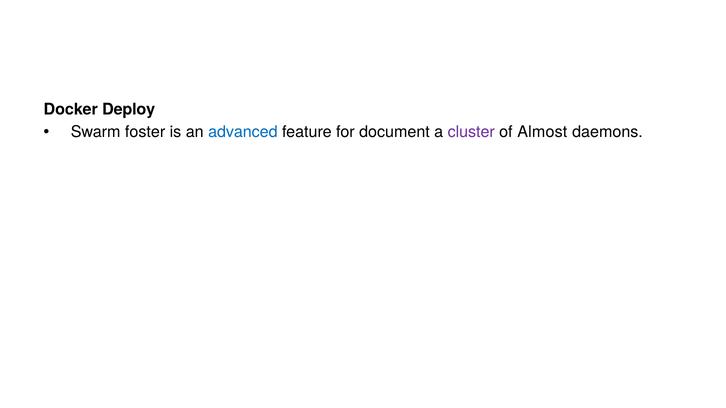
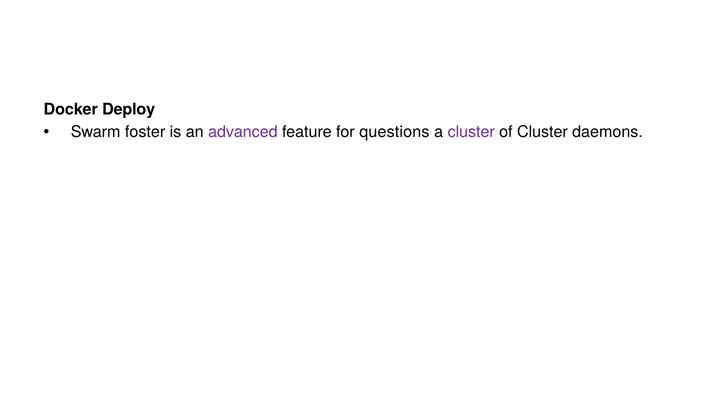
advanced colour: blue -> purple
document: document -> questions
of Almost: Almost -> Cluster
